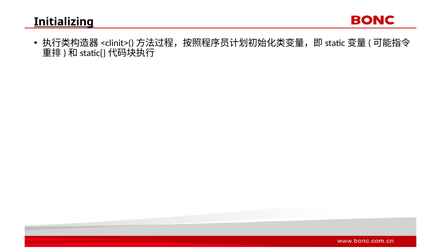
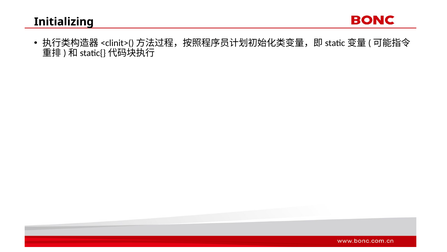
Initializing underline: present -> none
